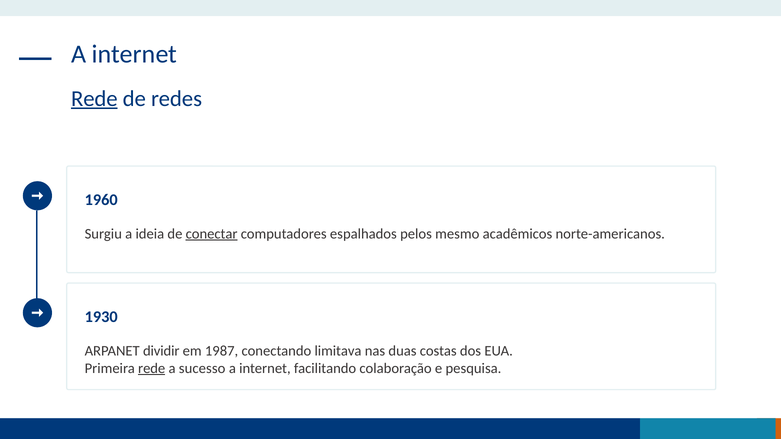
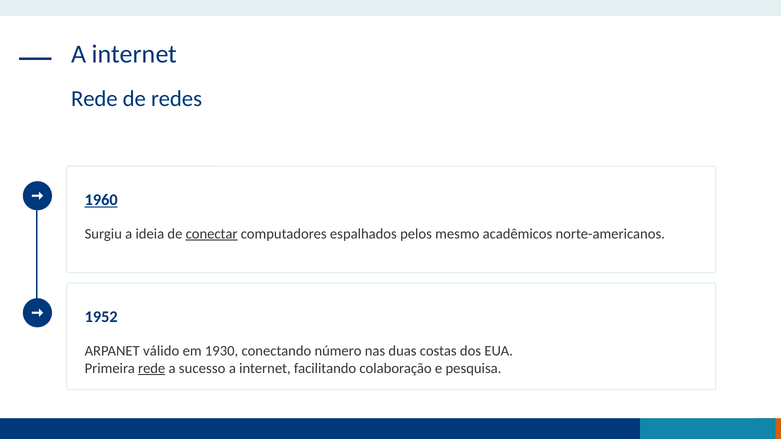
Rede at (94, 99) underline: present -> none
1960 underline: none -> present
1930: 1930 -> 1952
dividir: dividir -> válido
1987: 1987 -> 1930
limitava: limitava -> número
